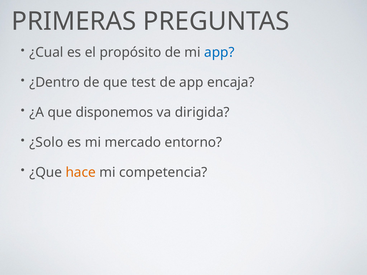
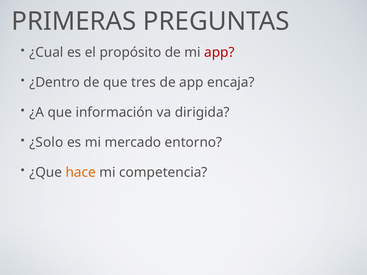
app at (219, 53) colour: blue -> red
test: test -> tres
disponemos: disponemos -> información
